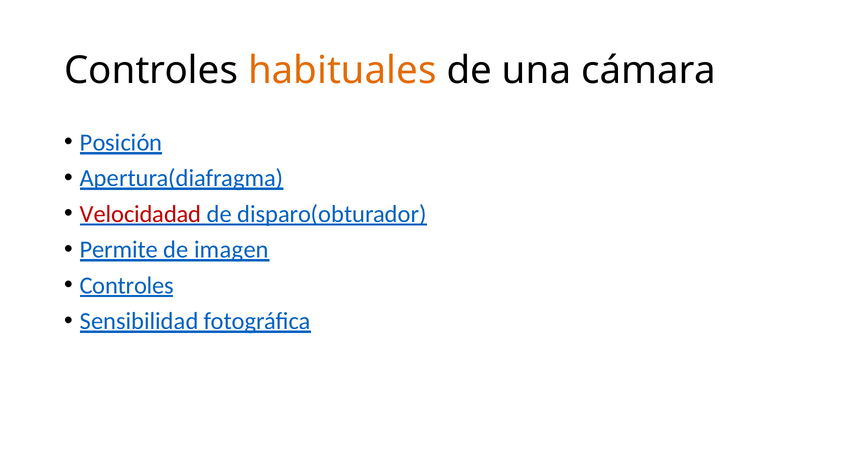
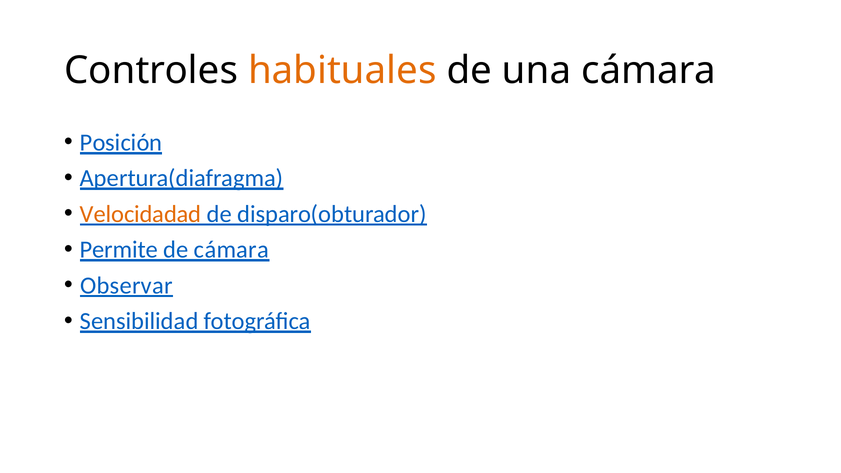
Velocidadad colour: red -> orange
de imagen: imagen -> cámara
Controles at (127, 285): Controles -> Observar
